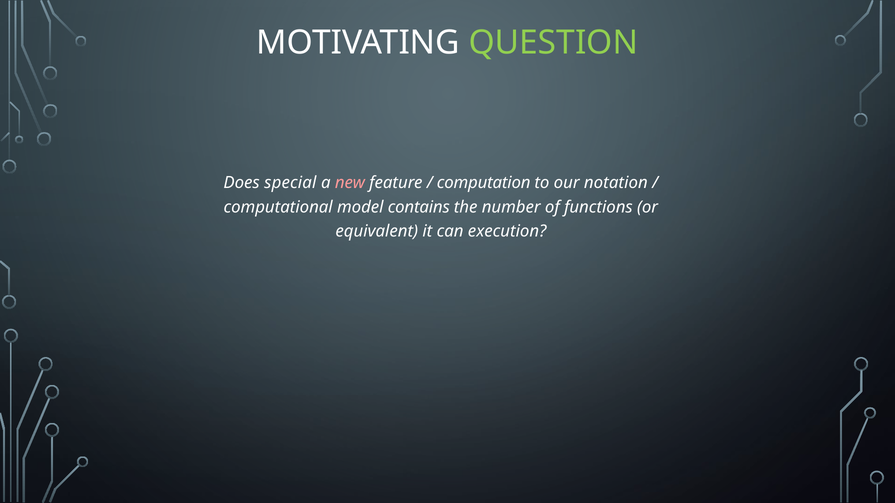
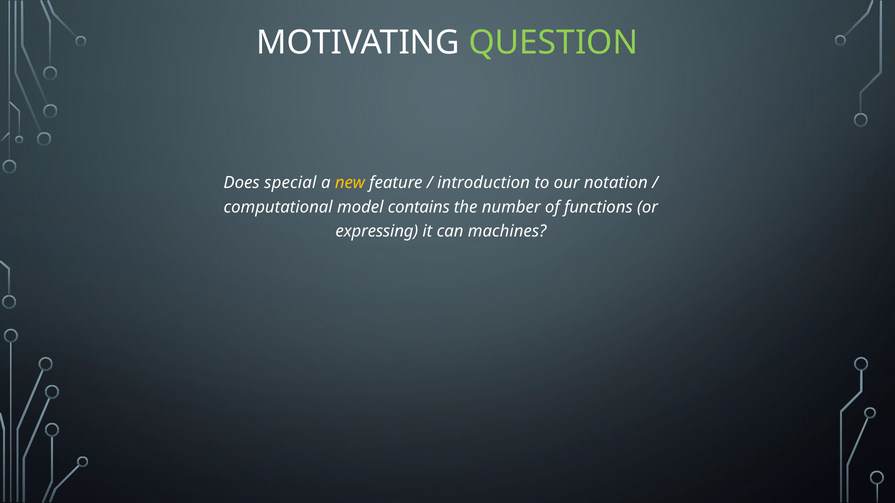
new colour: pink -> yellow
computation: computation -> introduction
equivalent: equivalent -> expressing
execution: execution -> machines
